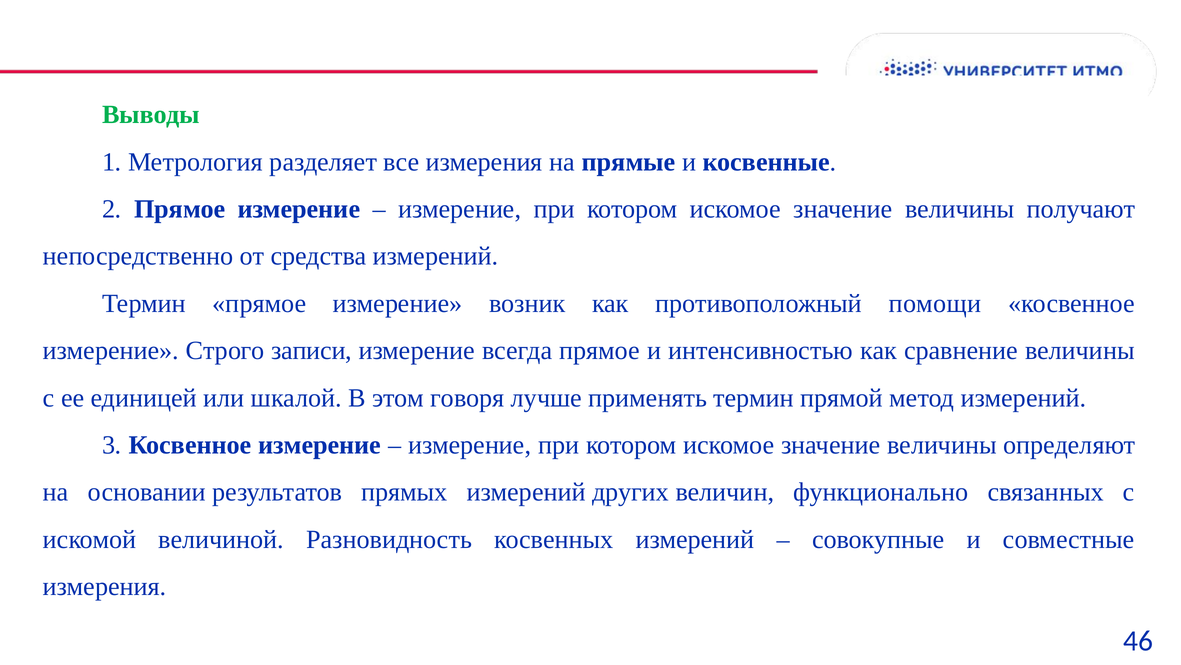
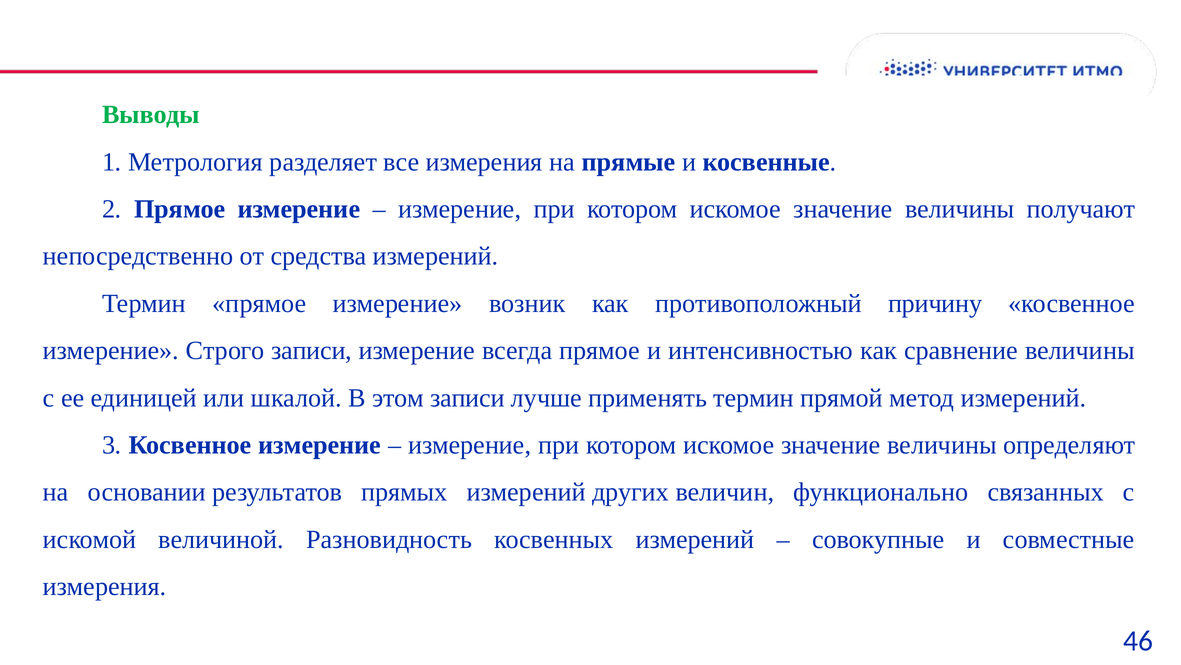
помощи: помощи -> причину
этом говоря: говоря -> записи
